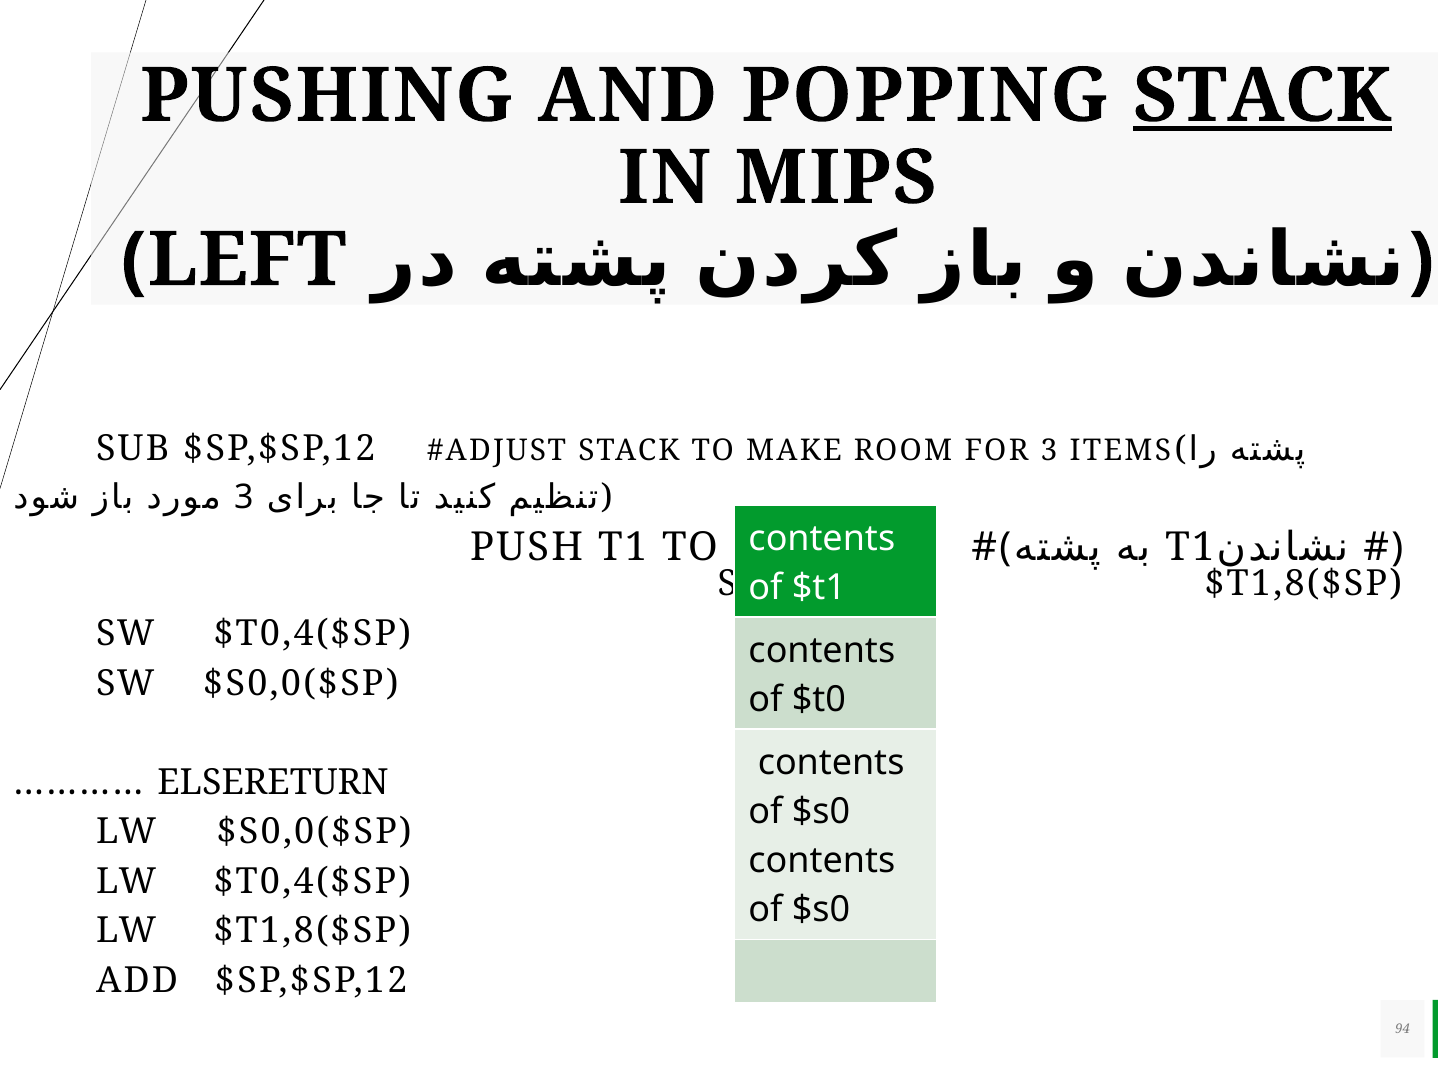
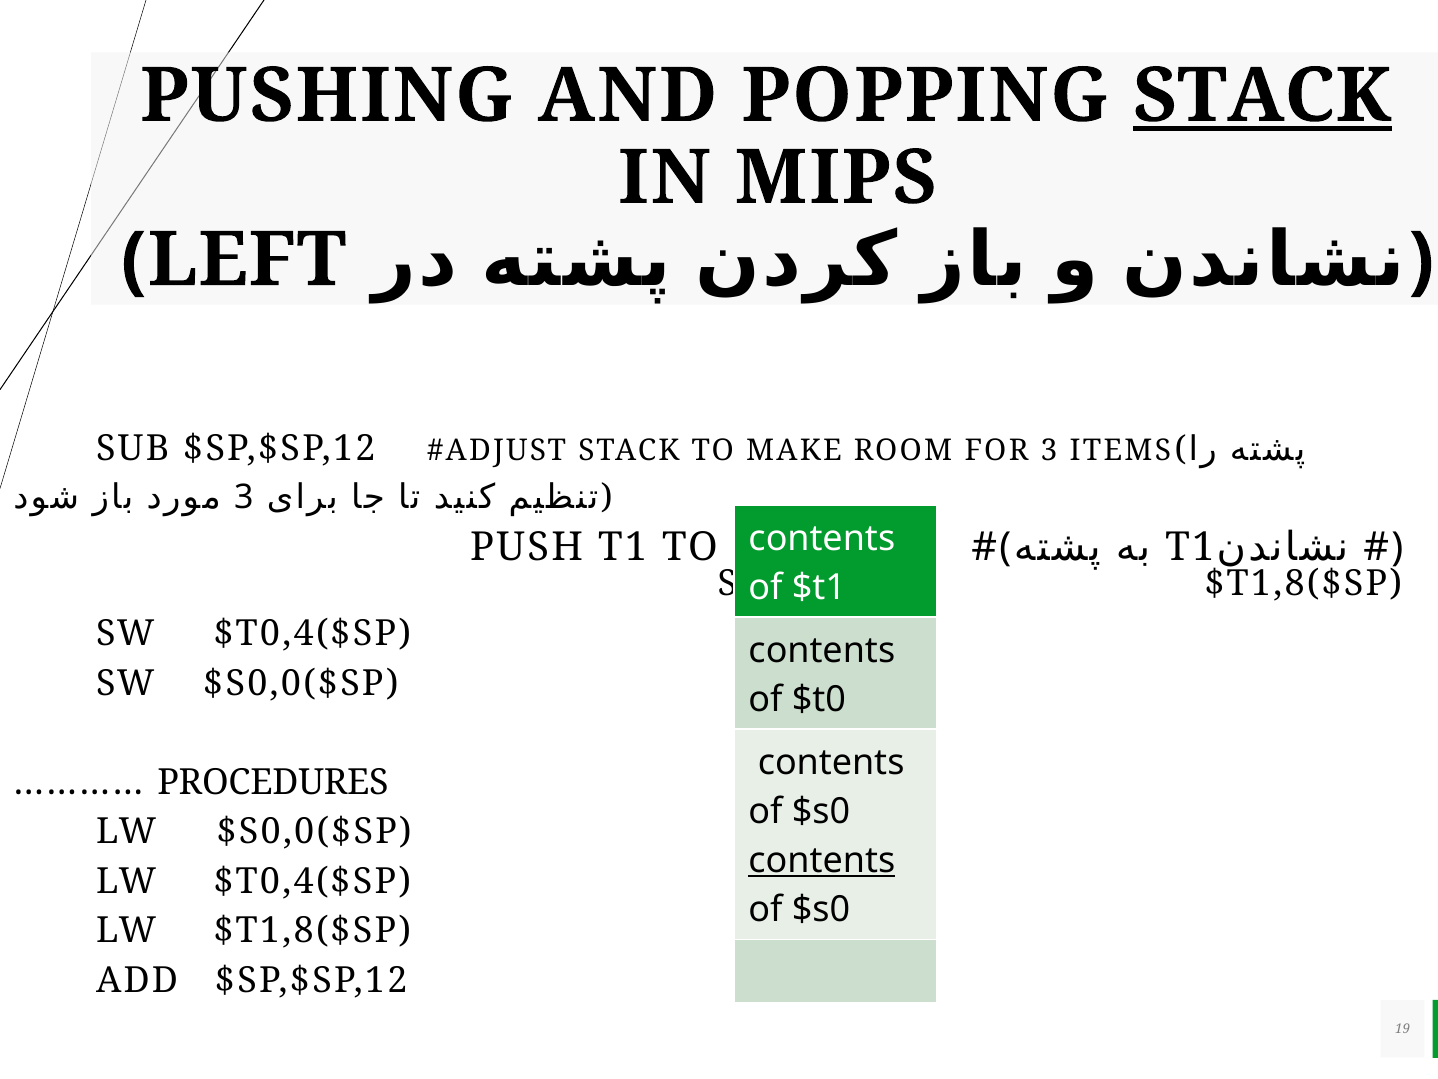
ELSERETURN: ELSERETURN -> PROCEDURES
contents at (822, 860) underline: none -> present
94: 94 -> 19
